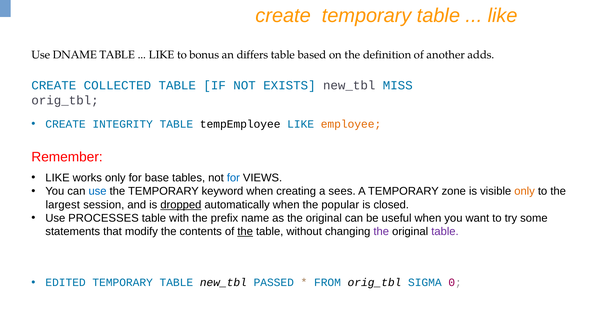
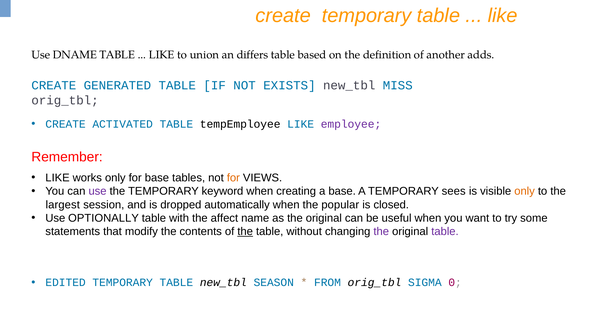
bonus: bonus -> union
COLLECTED: COLLECTED -> GENERATED
INTEGRITY: INTEGRITY -> ACTIVATED
employee colour: orange -> purple
for at (233, 178) colour: blue -> orange
use at (98, 191) colour: blue -> purple
a sees: sees -> base
zone: zone -> sees
dropped underline: present -> none
PROCESSES: PROCESSES -> OPTIONALLY
prefix: prefix -> affect
PASSED: PASSED -> SEASON
